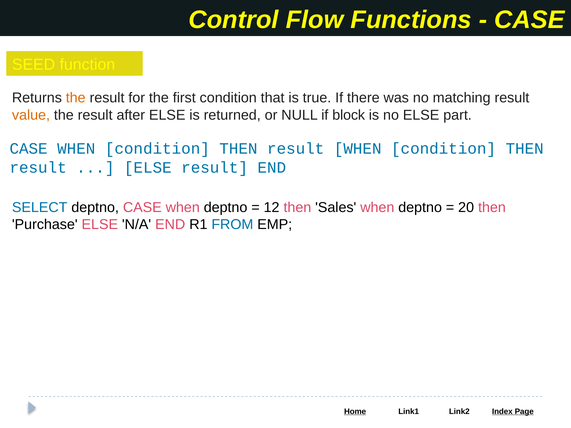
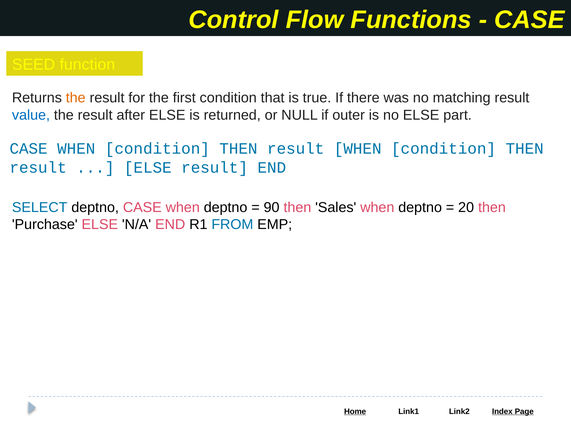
value colour: orange -> blue
block: block -> outer
12: 12 -> 90
